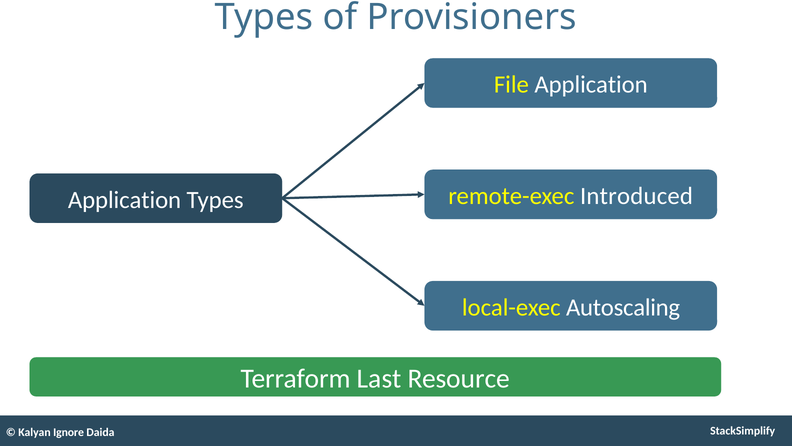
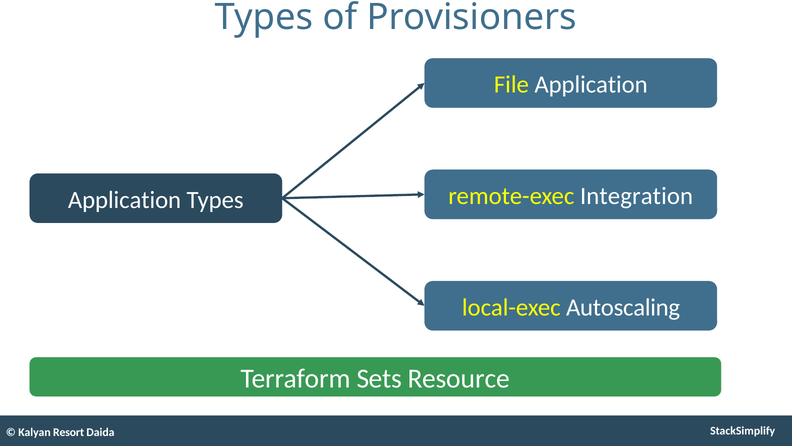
Introduced: Introduced -> Integration
Last: Last -> Sets
Ignore: Ignore -> Resort
